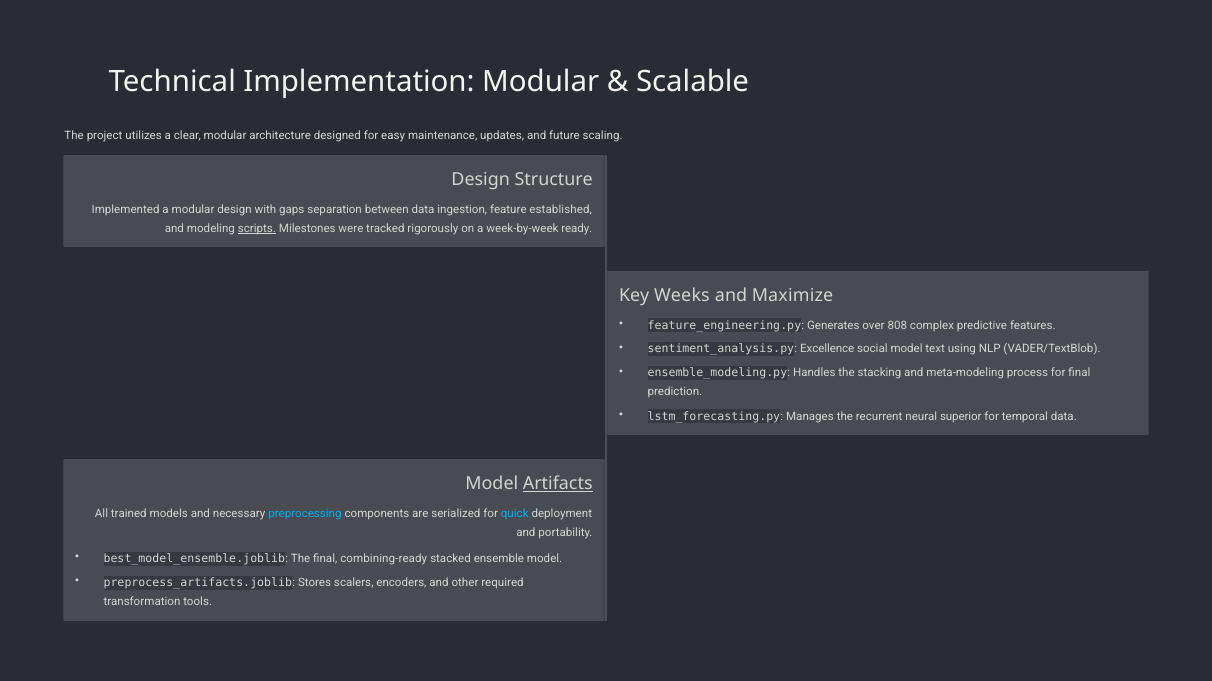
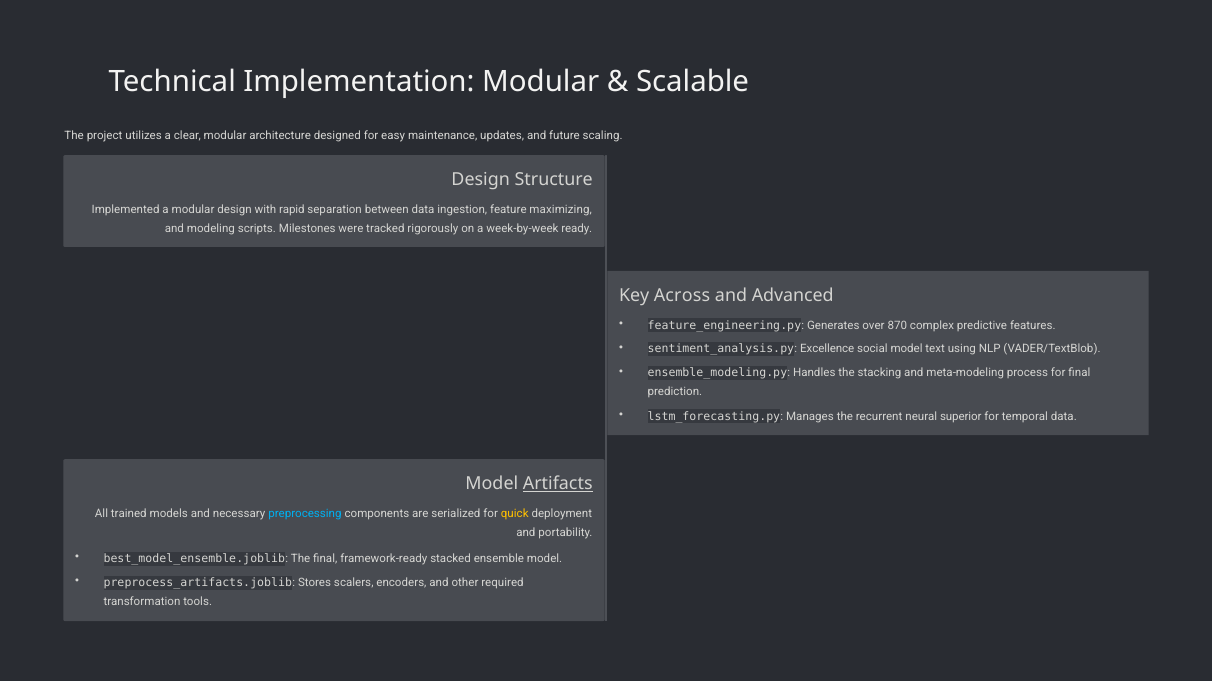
gaps: gaps -> rapid
established: established -> maximizing
scripts underline: present -> none
Weeks: Weeks -> Across
Maximize: Maximize -> Advanced
808: 808 -> 870
quick colour: light blue -> yellow
combining-ready: combining-ready -> framework-ready
